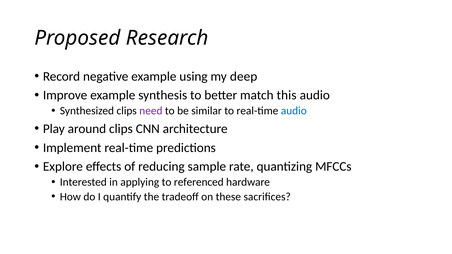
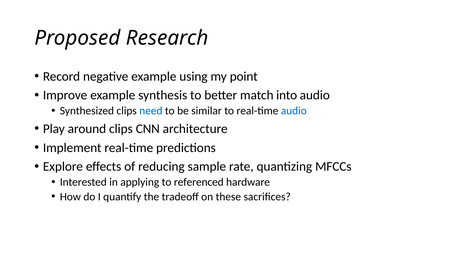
deep: deep -> point
this: this -> into
need colour: purple -> blue
